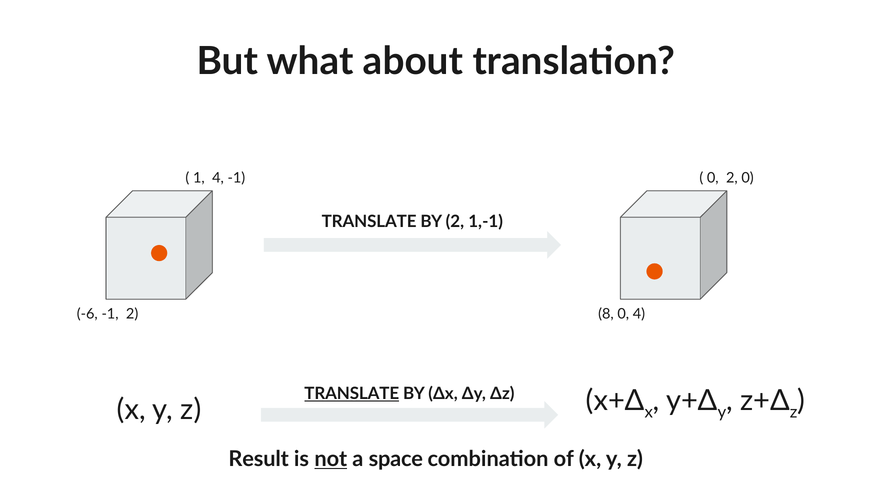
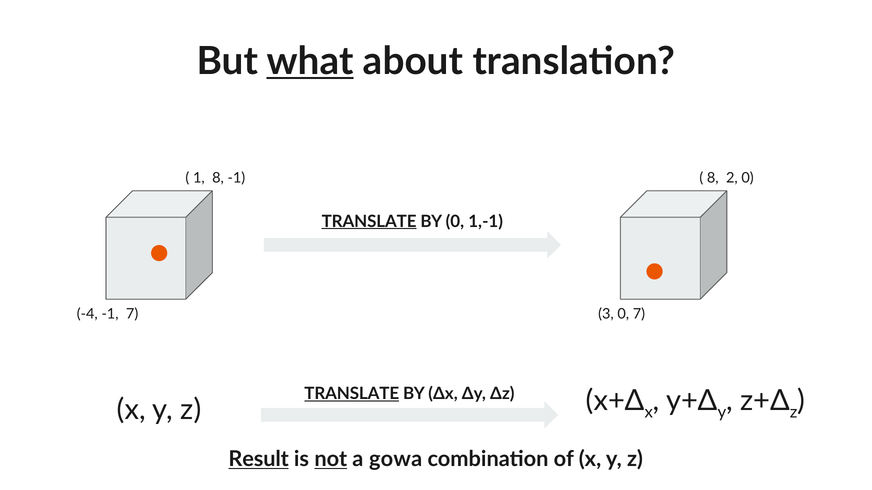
what underline: none -> present
1 4: 4 -> 8
0 at (713, 178): 0 -> 8
TRANSLATE at (369, 222) underline: none -> present
BY 2: 2 -> 0
-6: -6 -> -4
-1 2: 2 -> 7
8: 8 -> 3
0 4: 4 -> 7
Result underline: none -> present
space: space -> gowa
